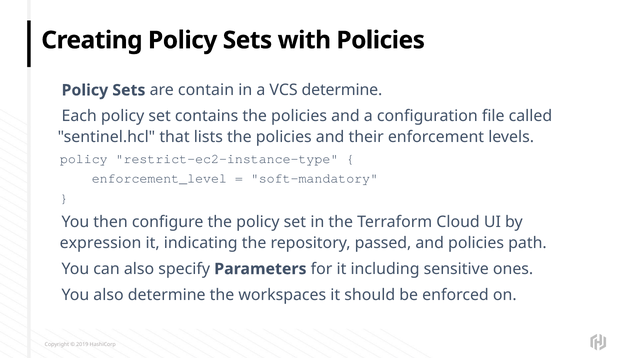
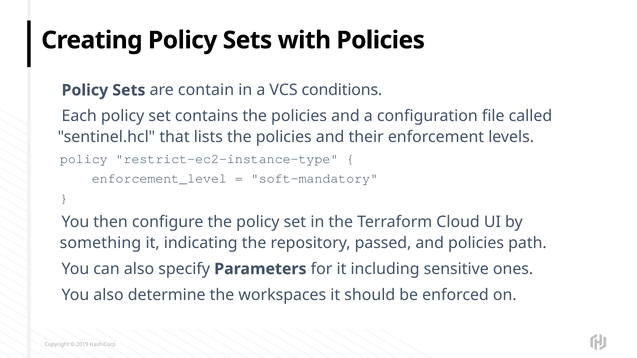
VCS determine: determine -> conditions
expression: expression -> something
